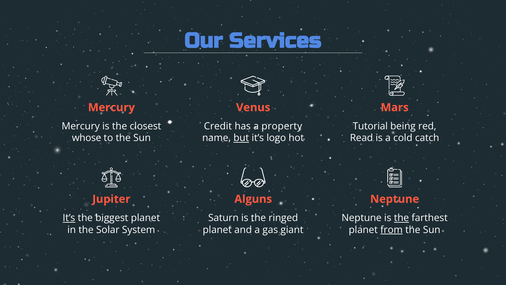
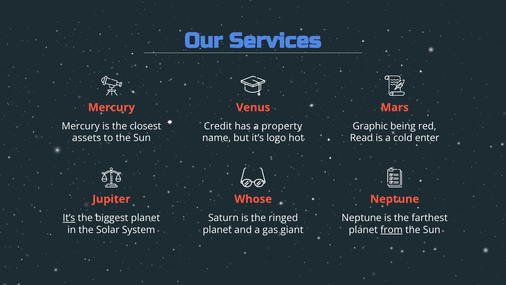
Tutorial: Tutorial -> Graphic
whose: whose -> assets
but underline: present -> none
catch: catch -> enter
Alguns: Alguns -> Whose
the at (401, 218) underline: present -> none
